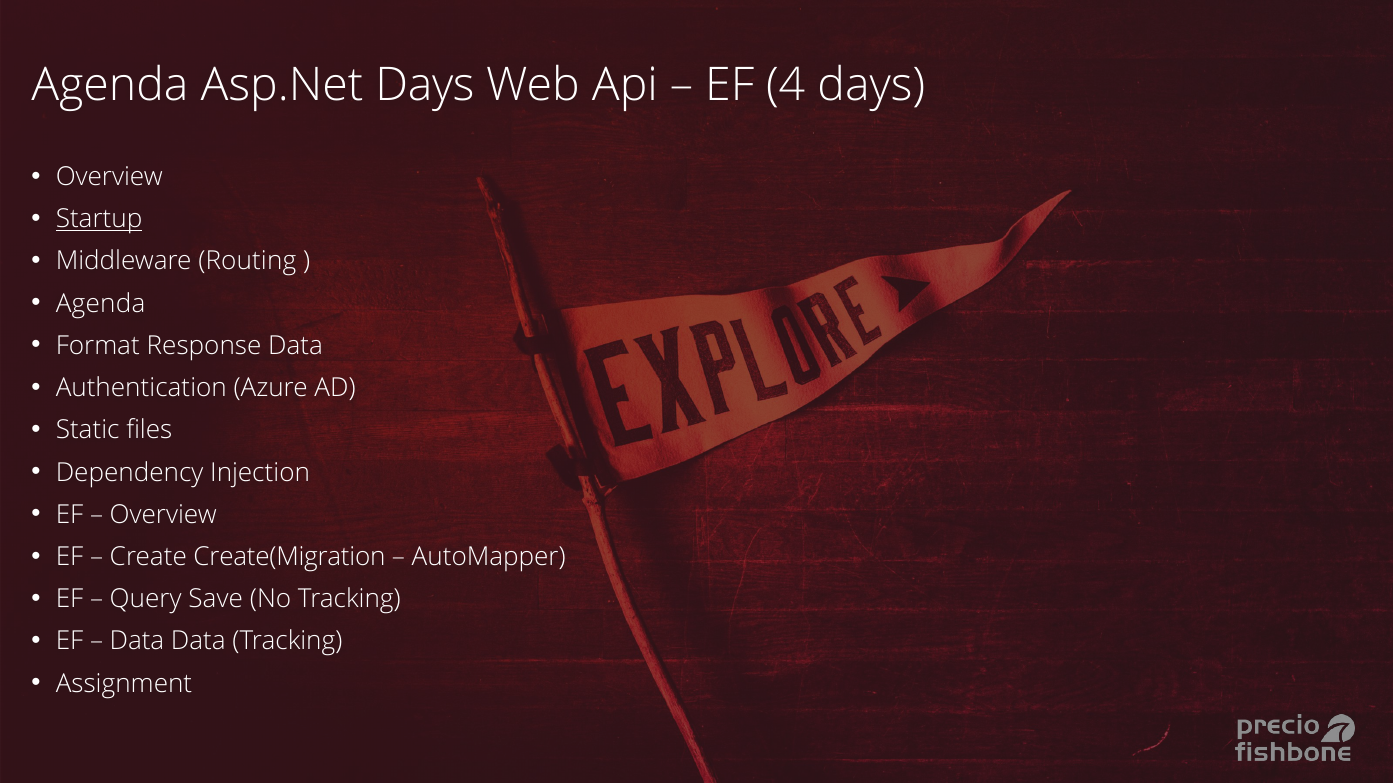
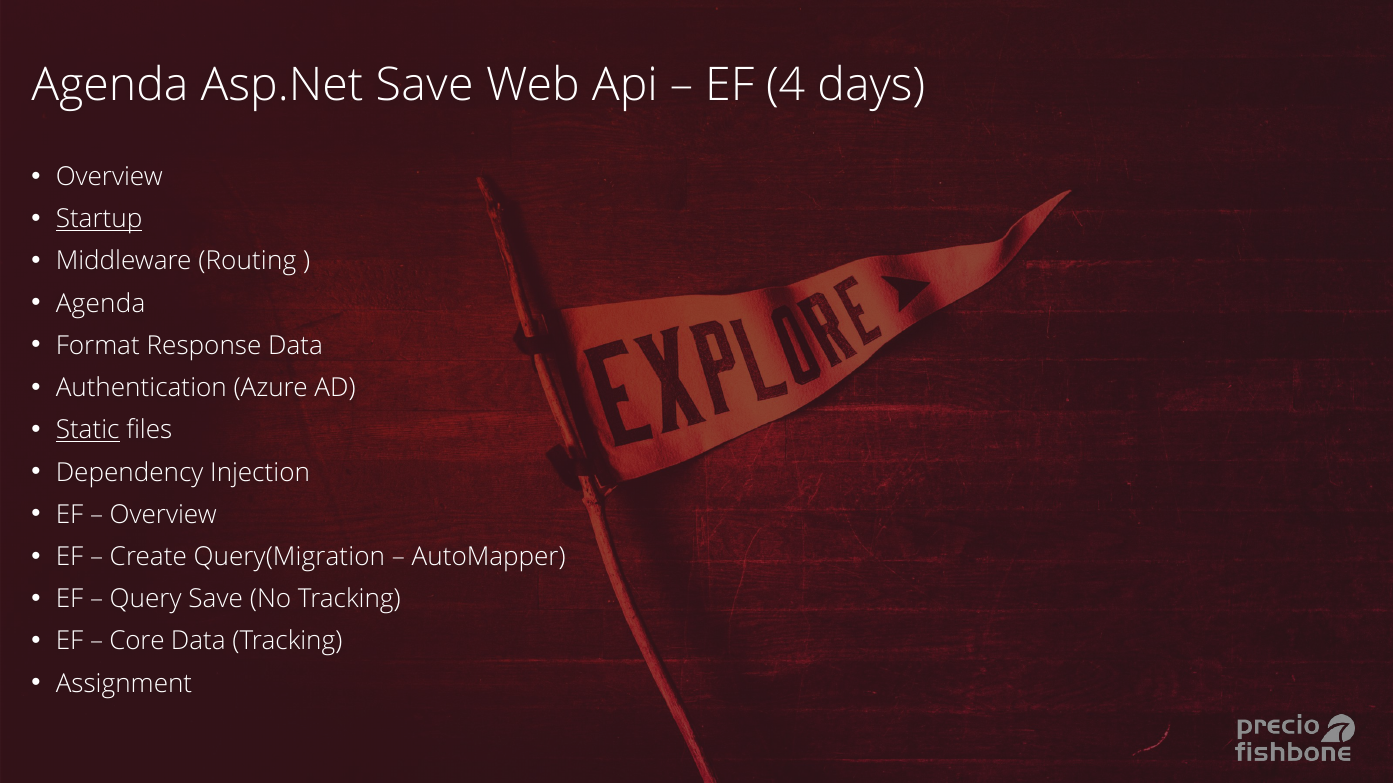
Asp.Net Days: Days -> Save
Static underline: none -> present
Create(Migration: Create(Migration -> Query(Migration
Data at (137, 642): Data -> Core
